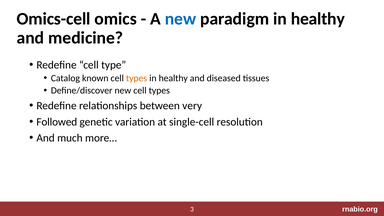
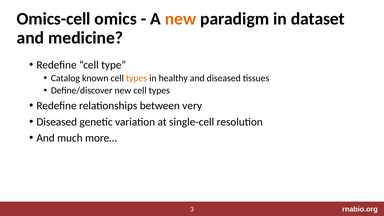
new at (180, 19) colour: blue -> orange
paradigm in healthy: healthy -> dataset
Followed at (57, 122): Followed -> Diseased
